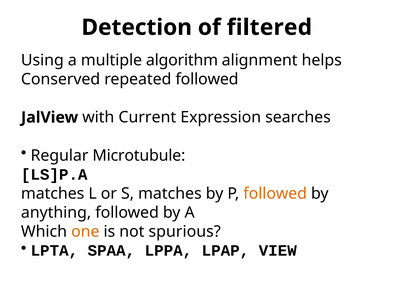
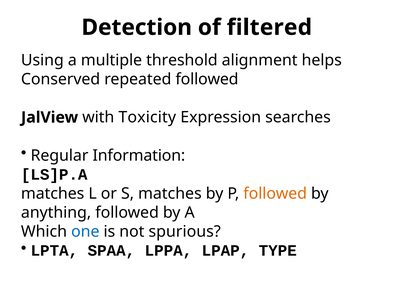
algorithm: algorithm -> threshold
Current: Current -> Toxicity
Microtubule: Microtubule -> Information
one colour: orange -> blue
VIEW: VIEW -> TYPE
